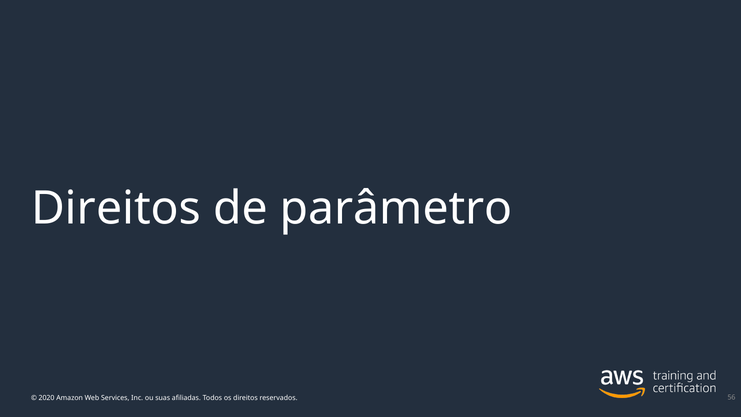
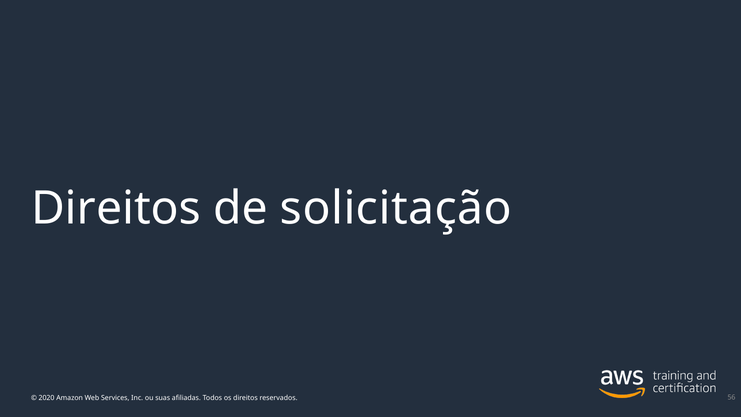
parâmetro: parâmetro -> solicitação
